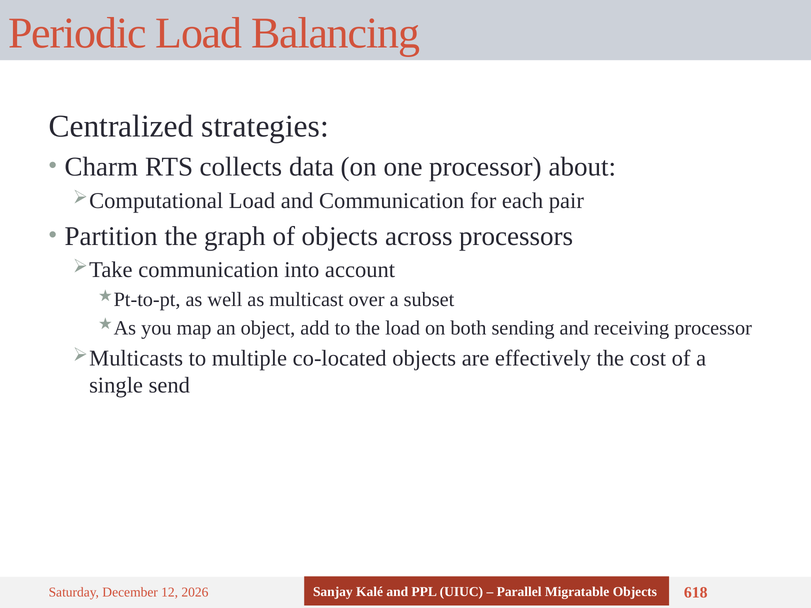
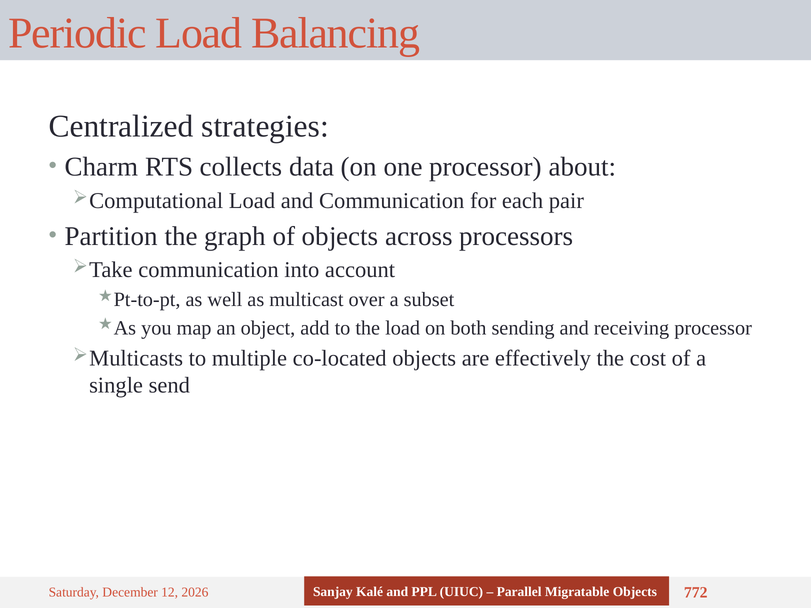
618: 618 -> 772
